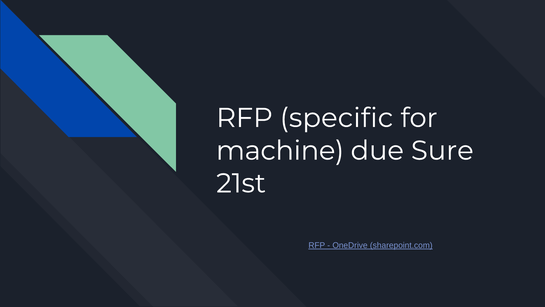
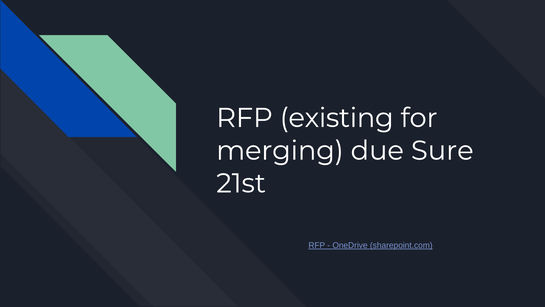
specific: specific -> existing
machine: machine -> merging
